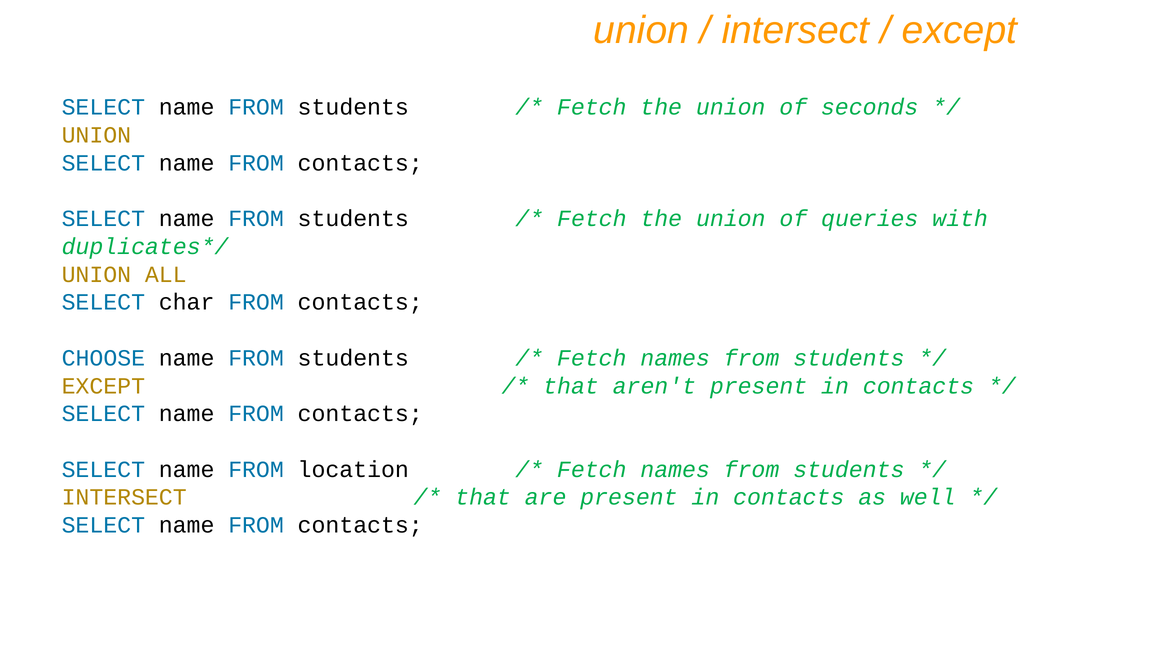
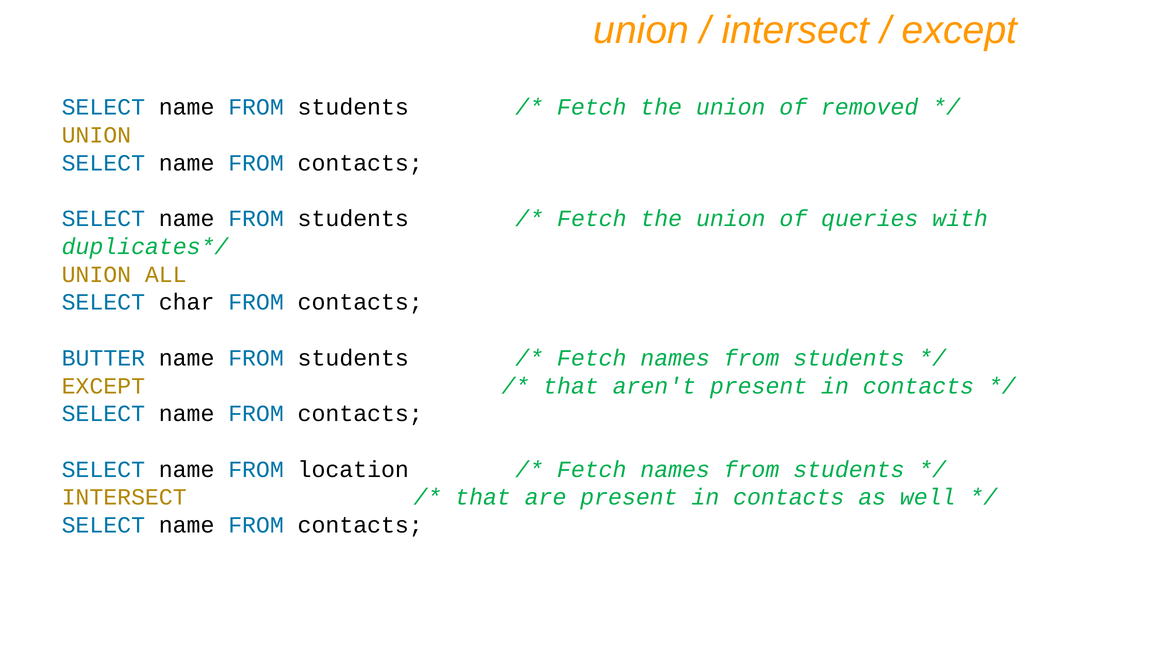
seconds: seconds -> removed
CHOOSE: CHOOSE -> BUTTER
